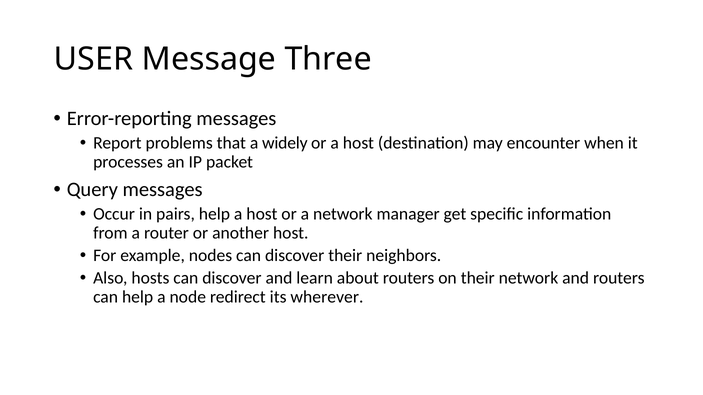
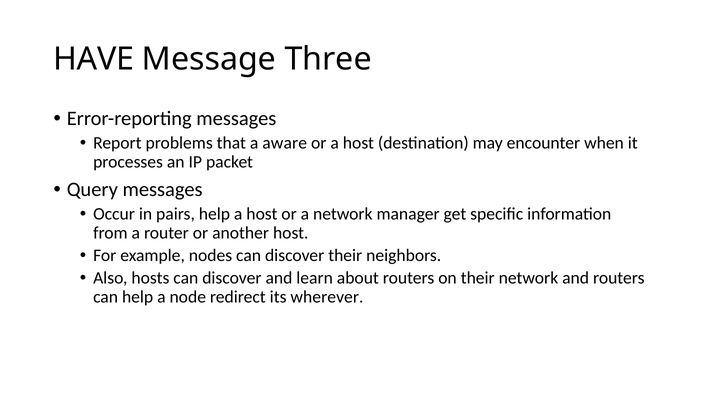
USER: USER -> HAVE
widely: widely -> aware
